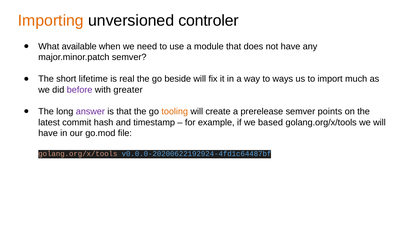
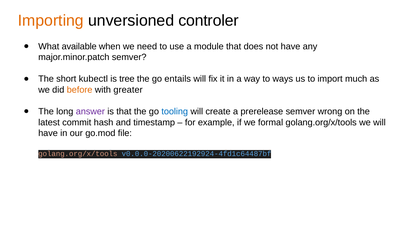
lifetime: lifetime -> kubectl
real: real -> tree
beside: beside -> entails
before colour: purple -> orange
tooling colour: orange -> blue
points: points -> wrong
based: based -> formal
